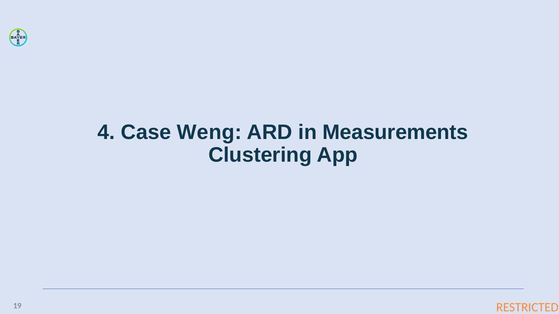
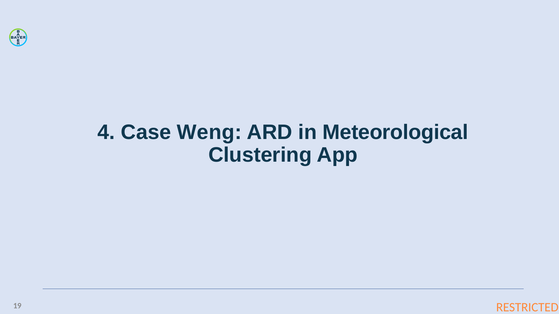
Measurements: Measurements -> Meteorological
